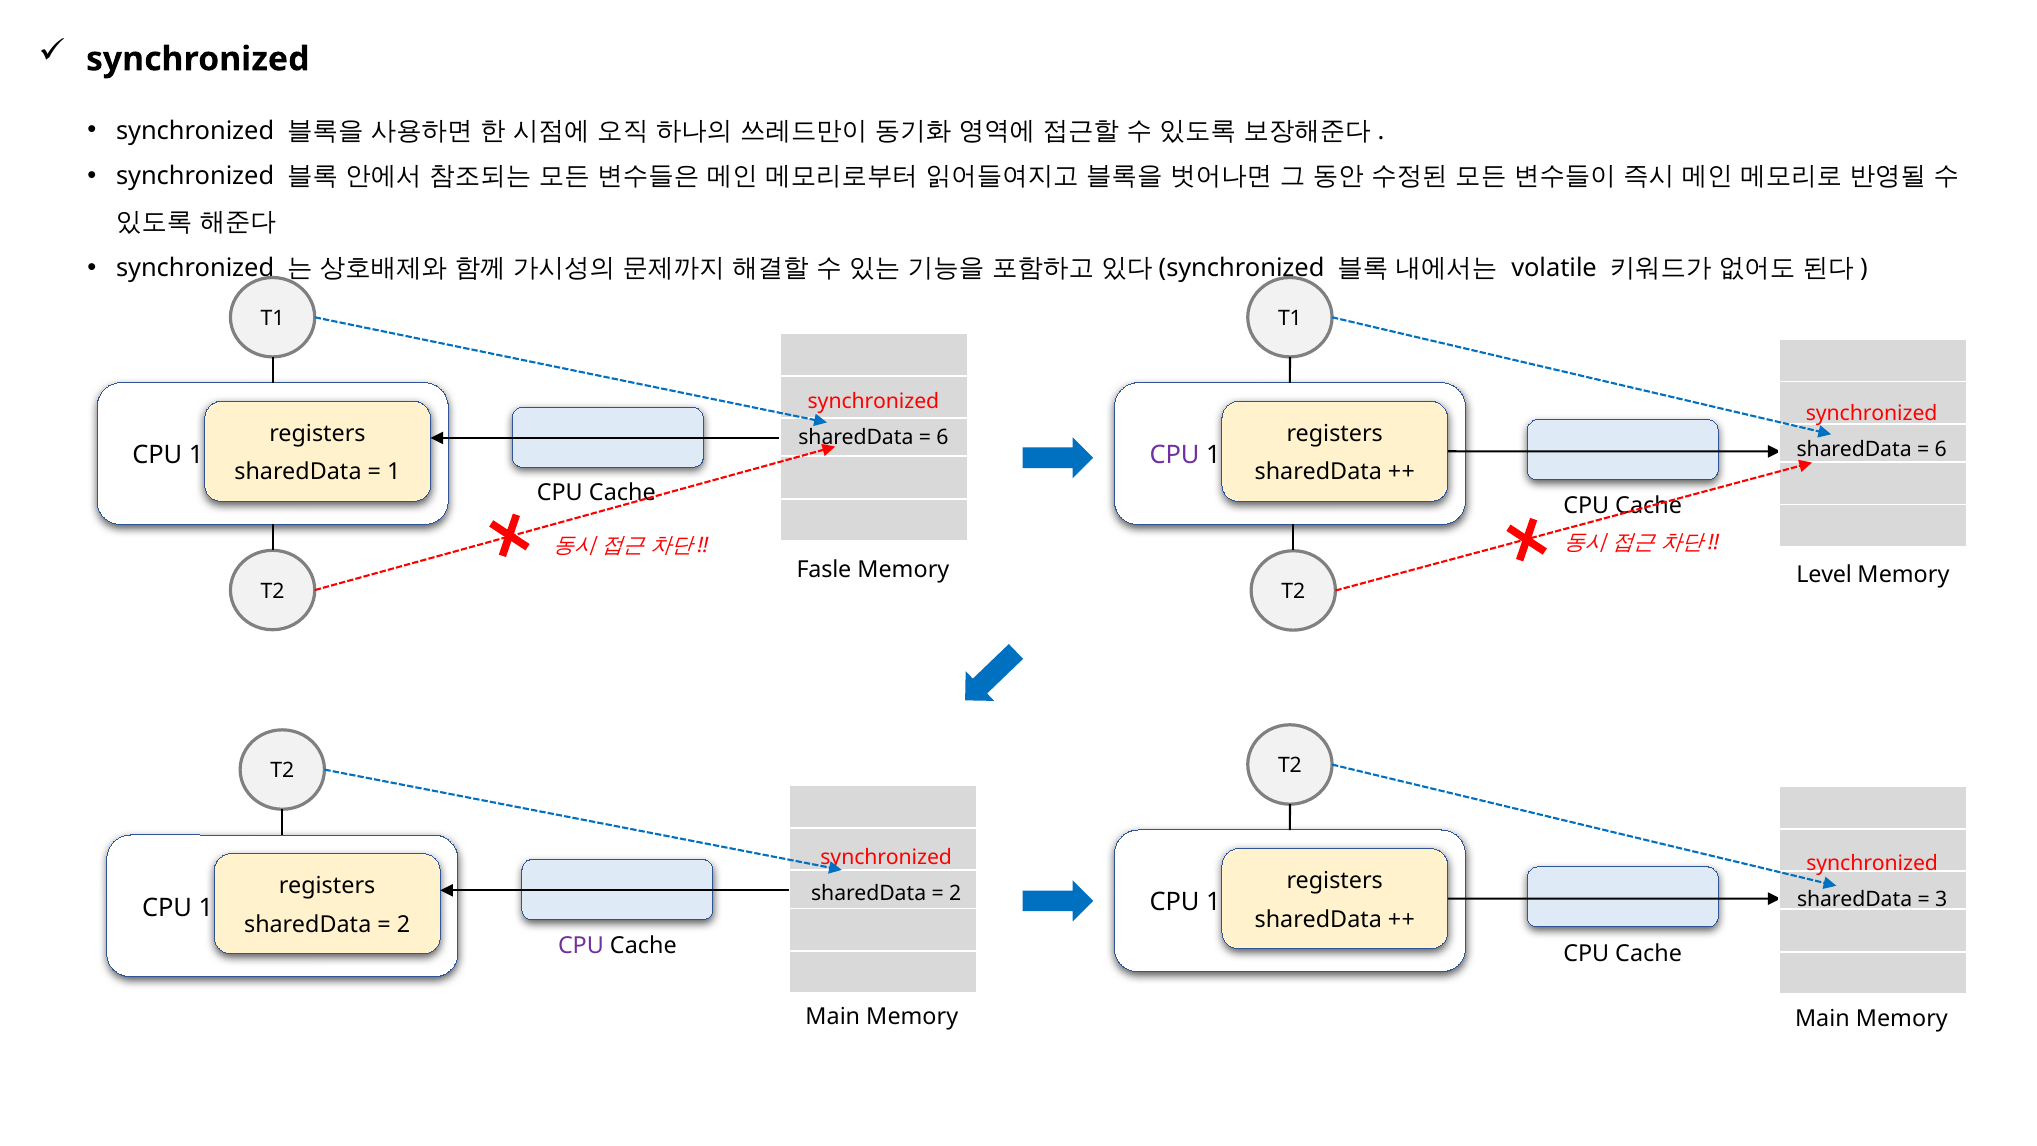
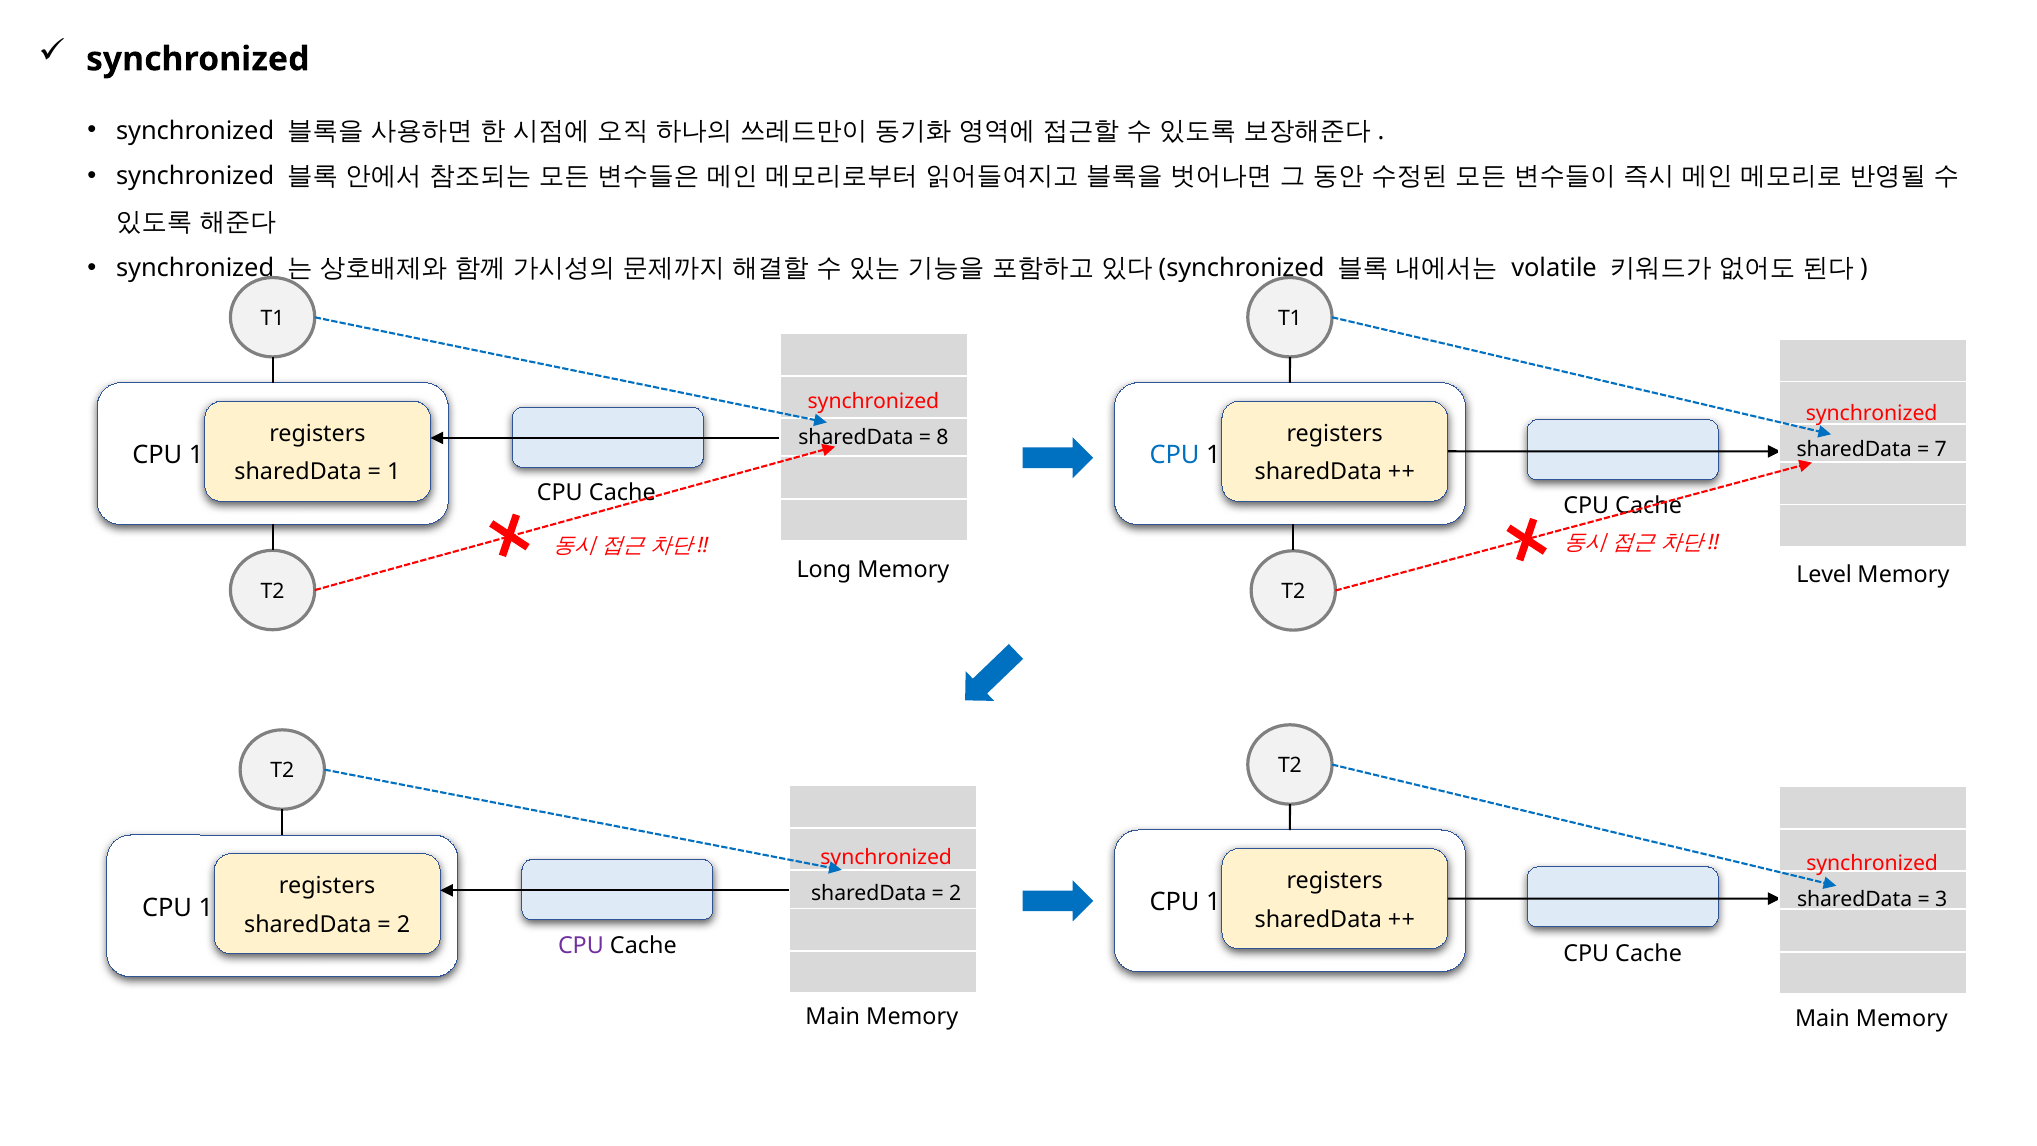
6 at (942, 438): 6 -> 8
6 at (1941, 449): 6 -> 7
CPU at (1175, 455) colour: purple -> blue
Fasle: Fasle -> Long
